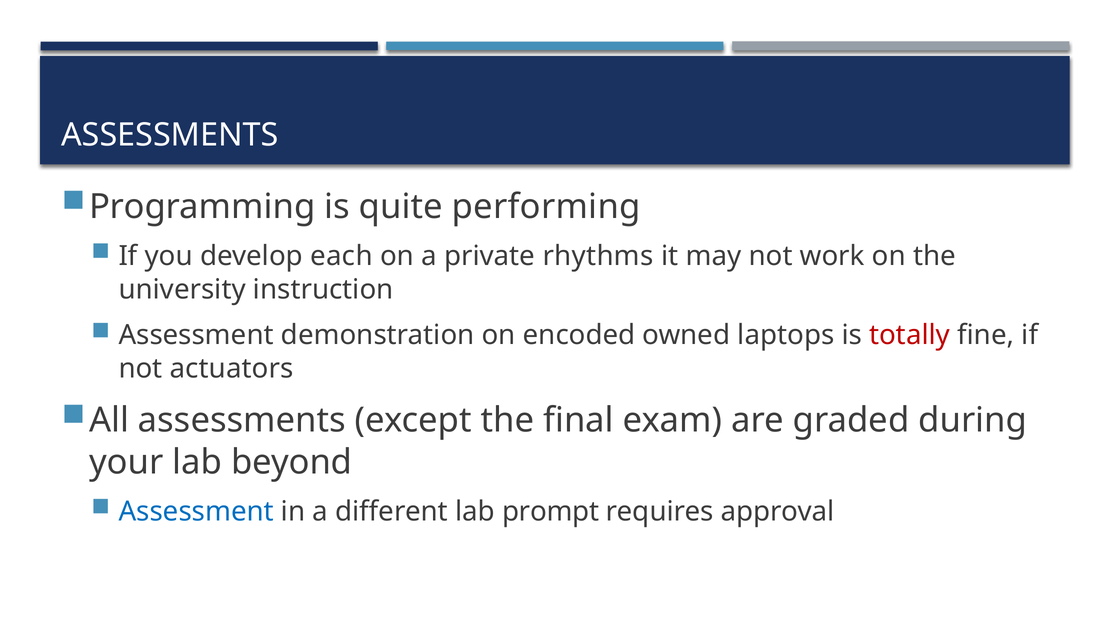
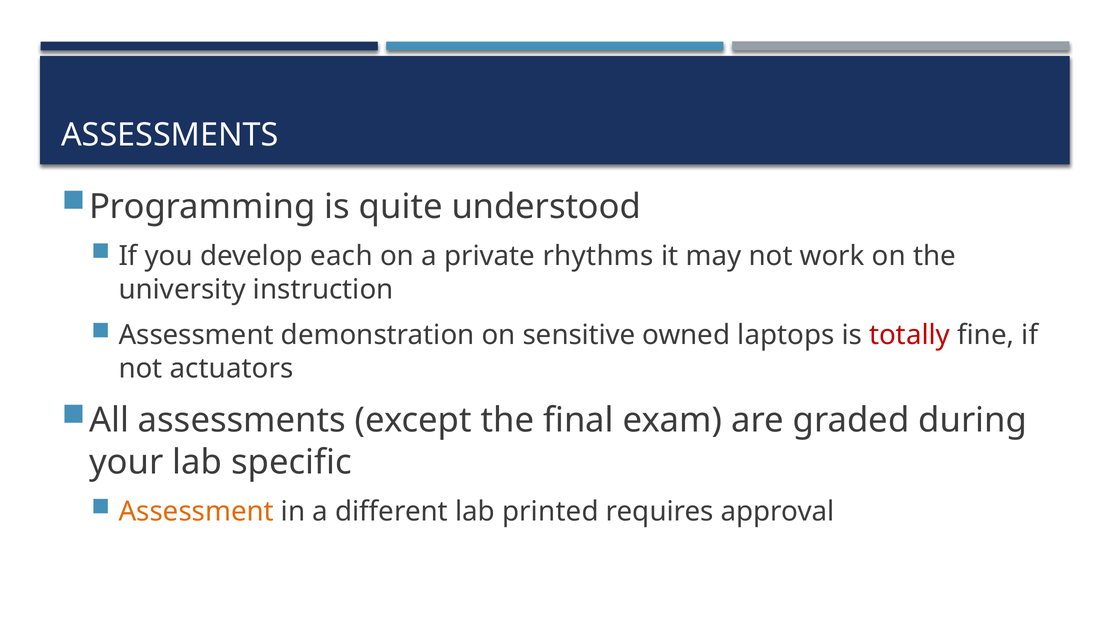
performing: performing -> understood
encoded: encoded -> sensitive
beyond: beyond -> specific
Assessment at (196, 511) colour: blue -> orange
prompt: prompt -> printed
